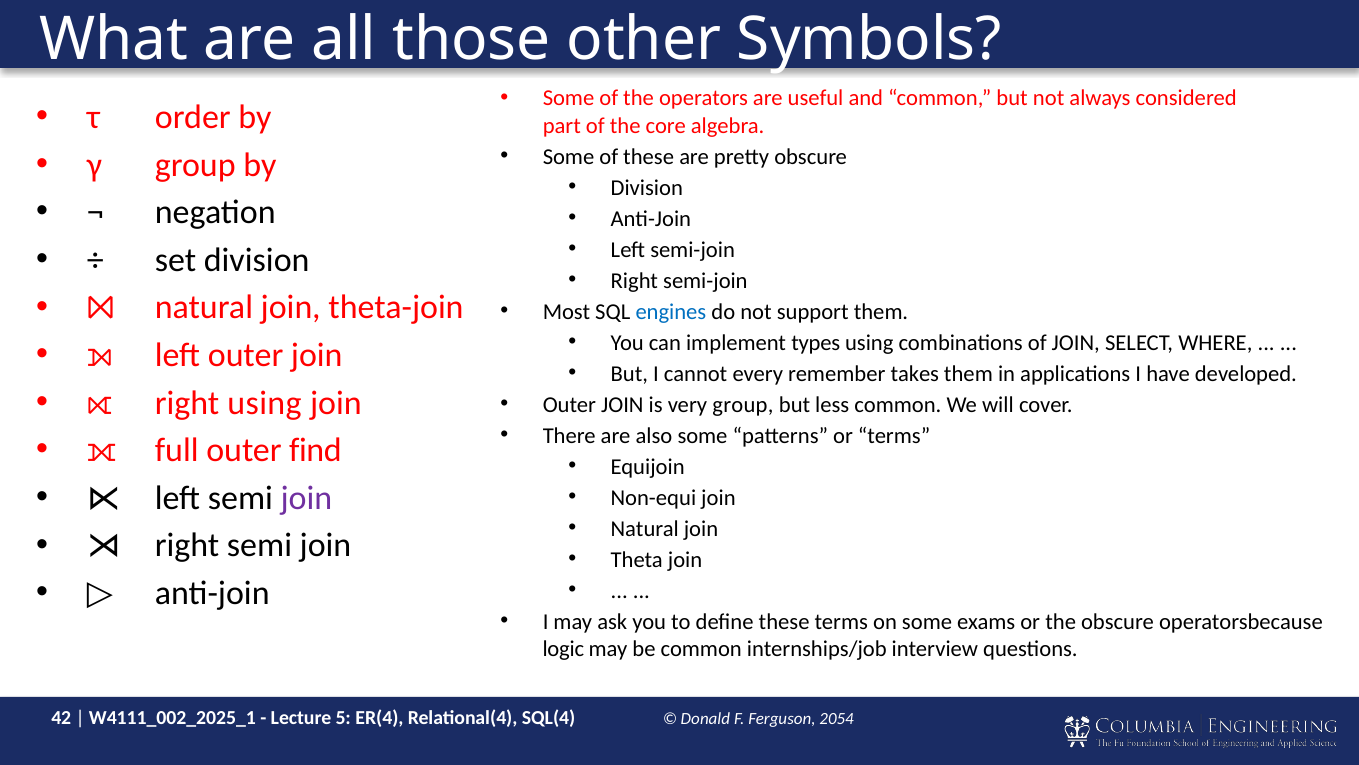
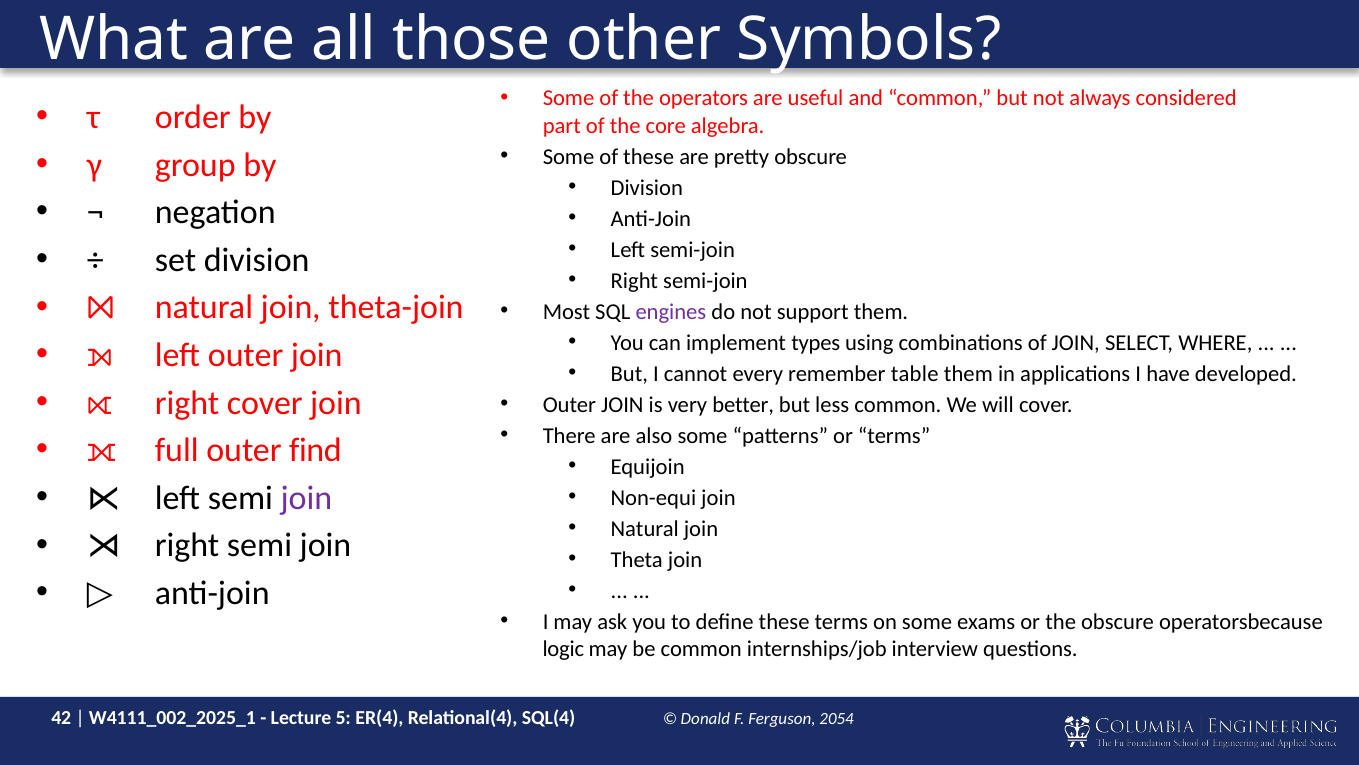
engines colour: blue -> purple
takes: takes -> table
right using: using -> cover
very group: group -> better
